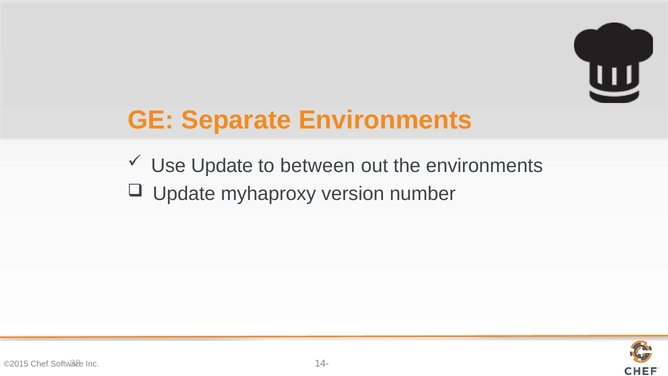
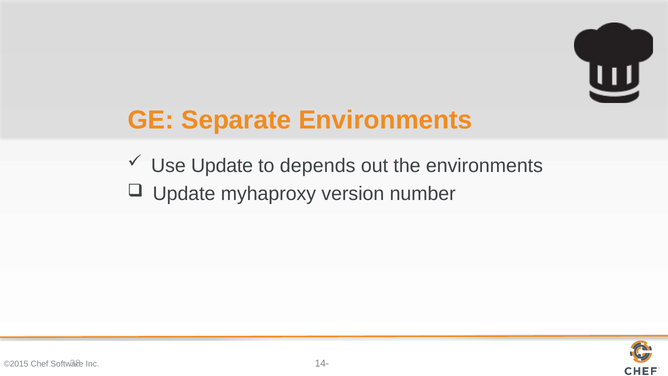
between: between -> depends
